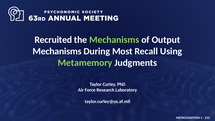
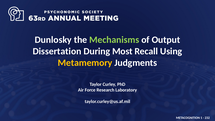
Recruited: Recruited -> Dunlosky
Mechanisms at (57, 51): Mechanisms -> Dissertation
Metamemory colour: light green -> yellow
